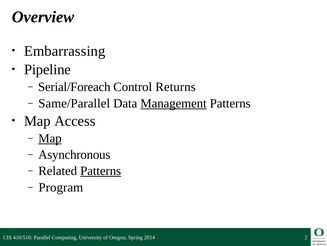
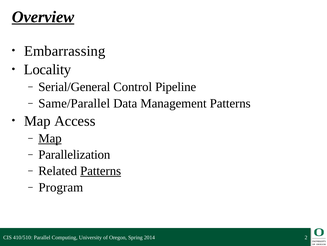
Overview underline: none -> present
Pipeline: Pipeline -> Locality
Serial/Foreach: Serial/Foreach -> Serial/General
Returns: Returns -> Pipeline
Management underline: present -> none
Asynchronous: Asynchronous -> Parallelization
